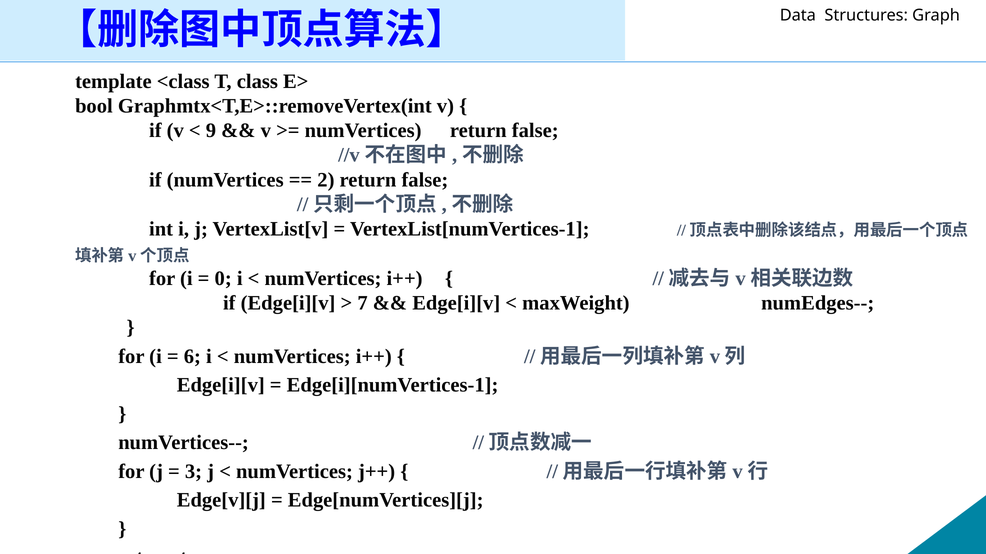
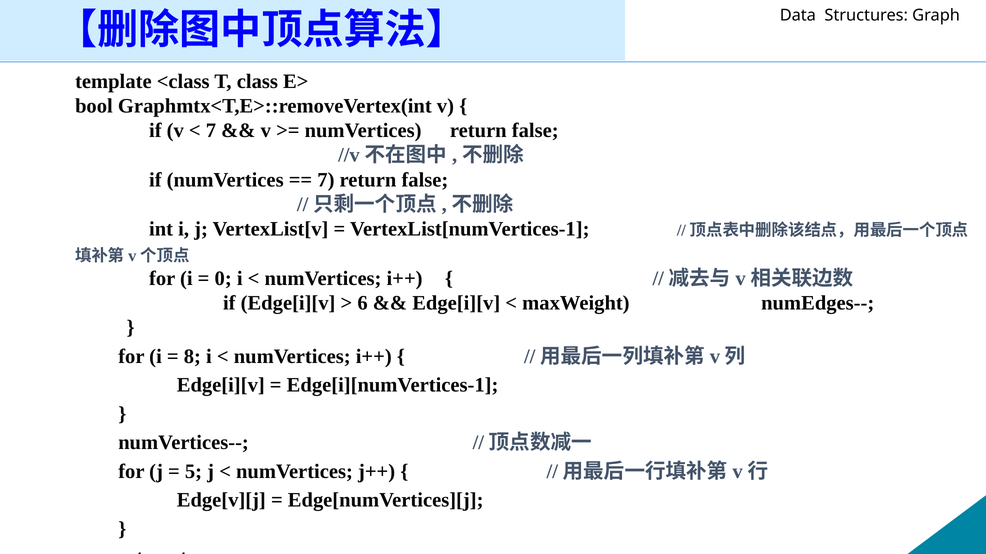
9 at (211, 131): 9 -> 7
2 at (326, 180): 2 -> 7
7: 7 -> 6
6: 6 -> 8
3: 3 -> 5
